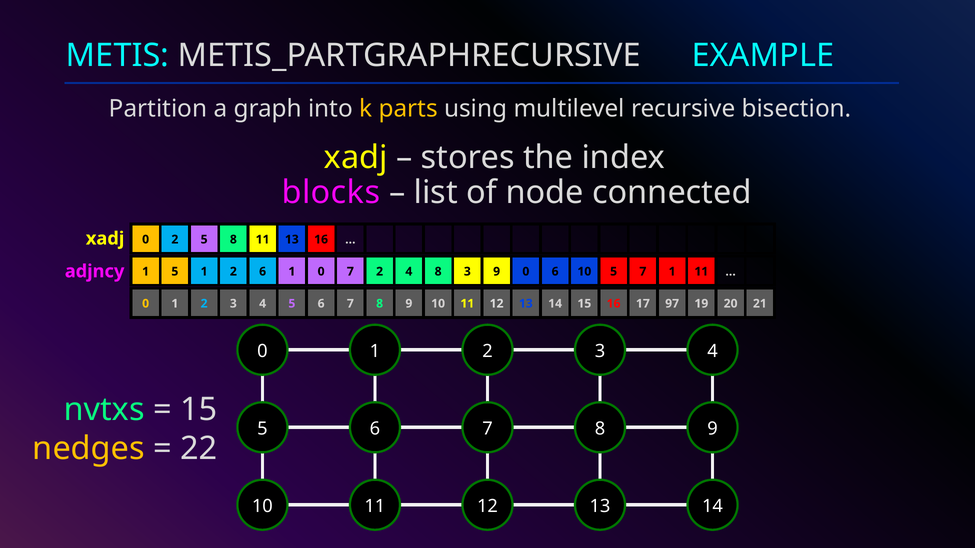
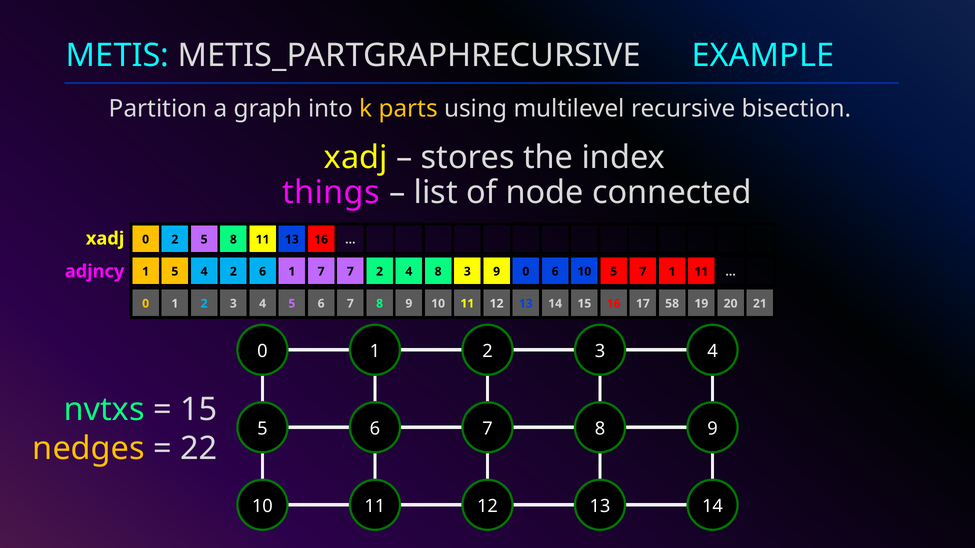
blocks: blocks -> things
5 1: 1 -> 4
1 0: 0 -> 7
97: 97 -> 58
